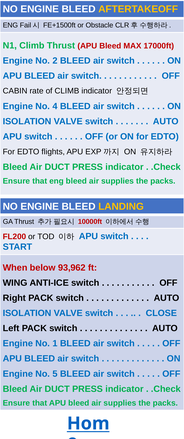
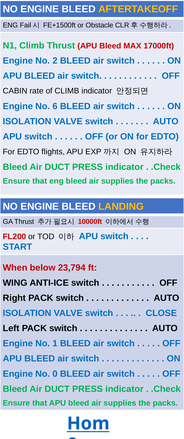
4: 4 -> 6
93,962: 93,962 -> 23,794
5: 5 -> 0
